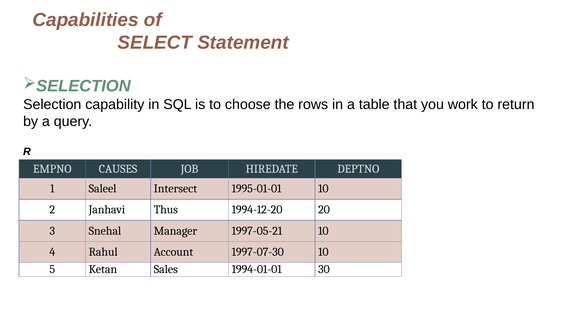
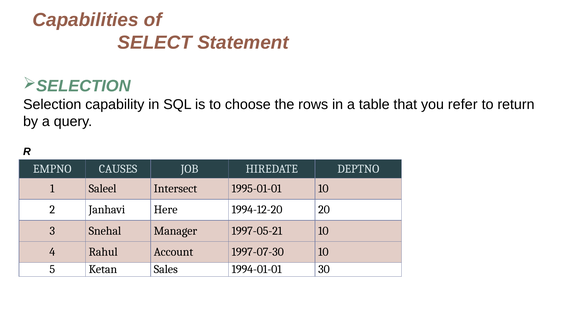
work: work -> refer
Thus: Thus -> Here
